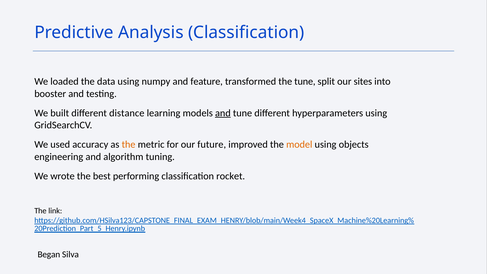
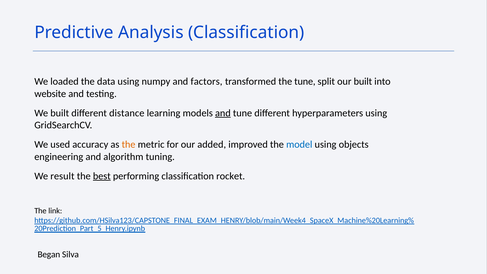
feature: feature -> factors
our sites: sites -> built
booster: booster -> website
future: future -> added
model colour: orange -> blue
wrote: wrote -> result
best underline: none -> present
